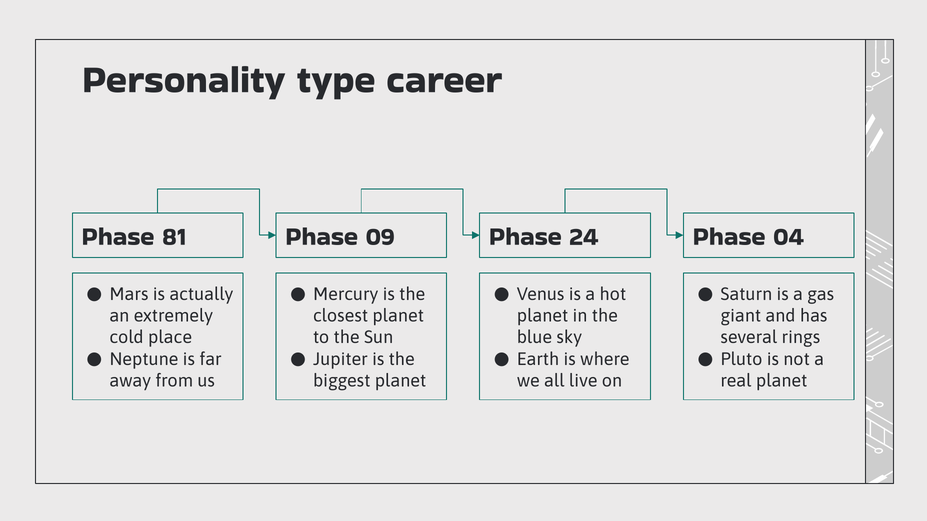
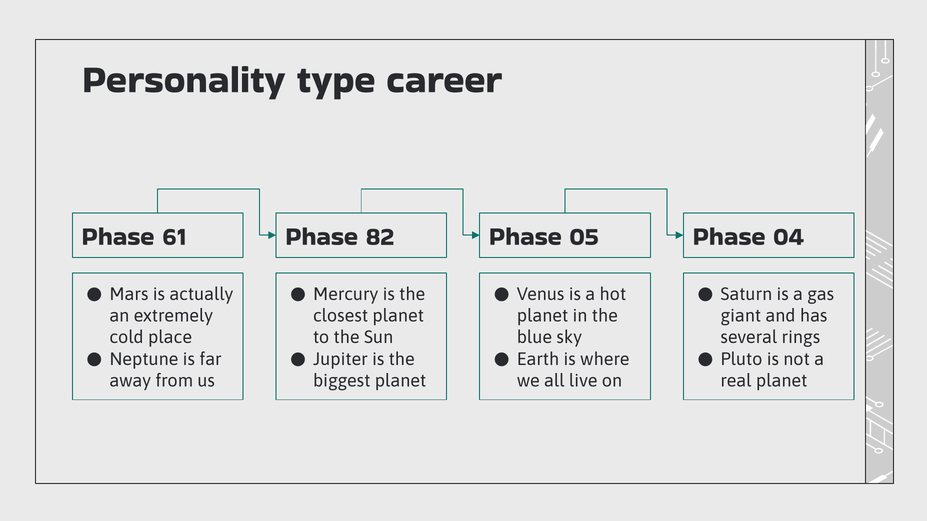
81: 81 -> 61
09: 09 -> 82
24: 24 -> 05
